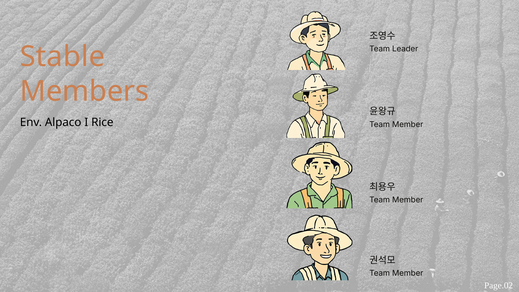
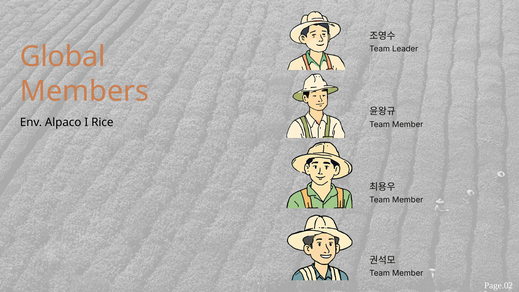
Stable: Stable -> Global
